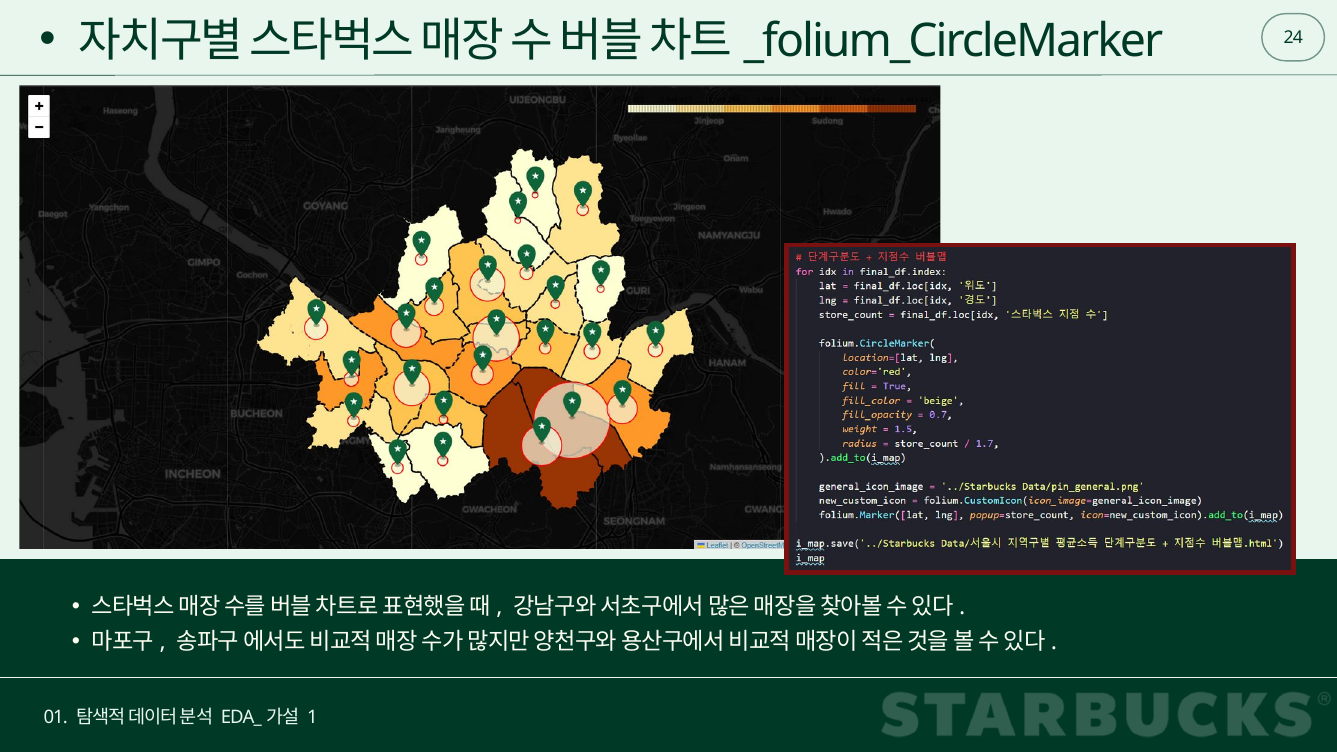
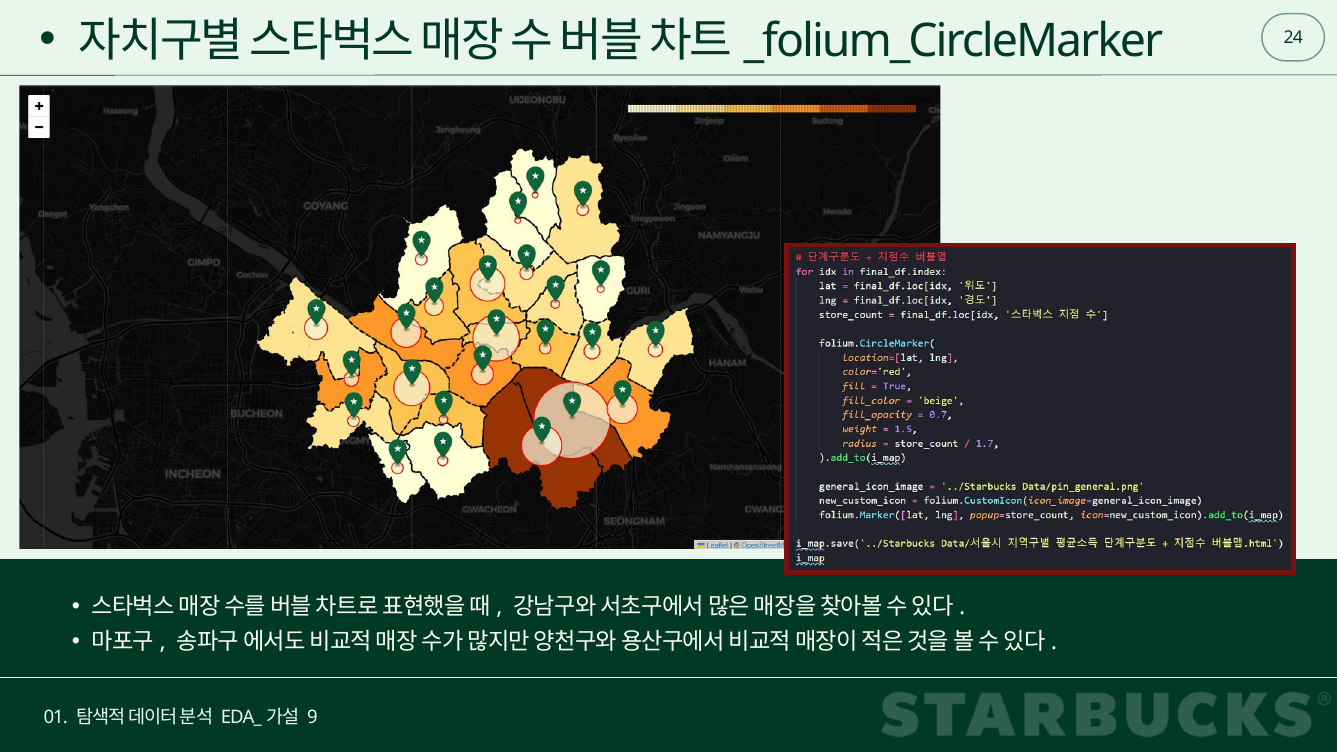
1: 1 -> 9
